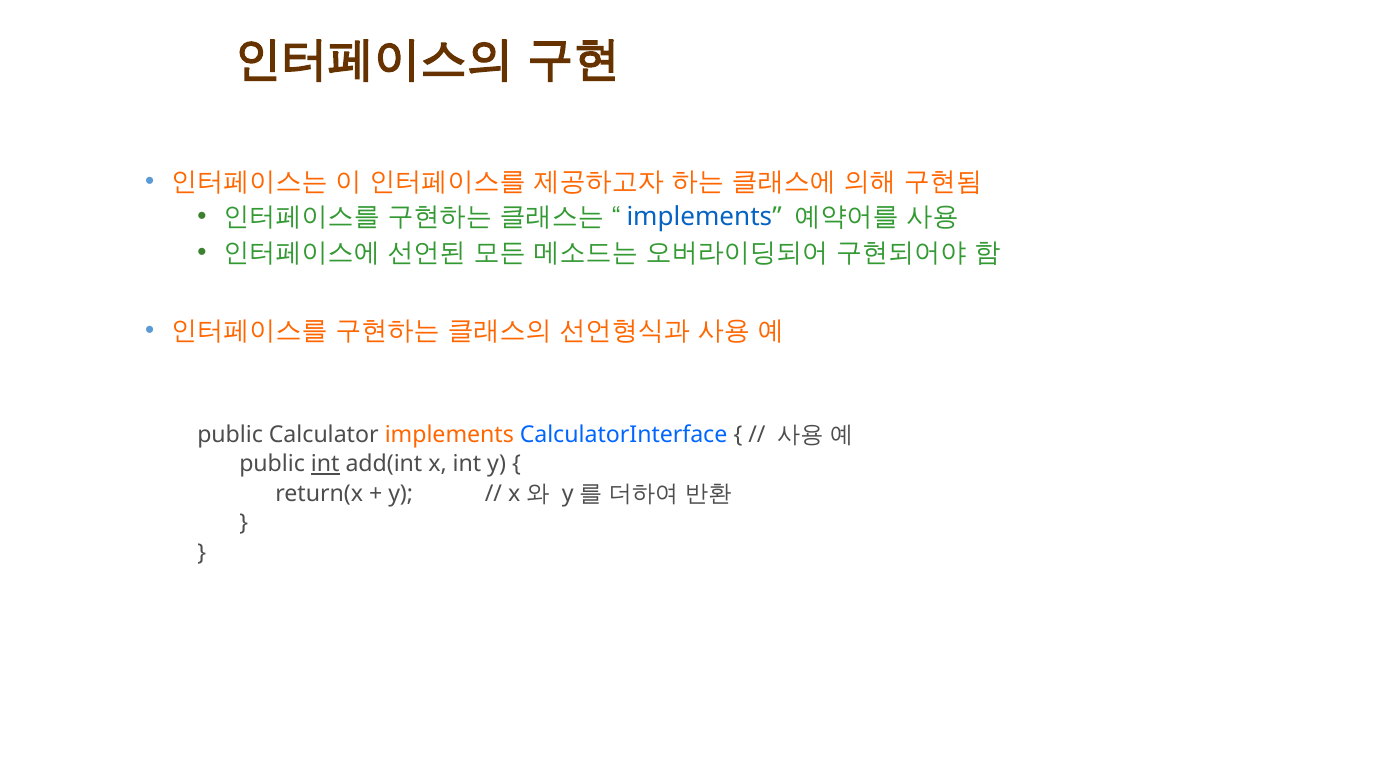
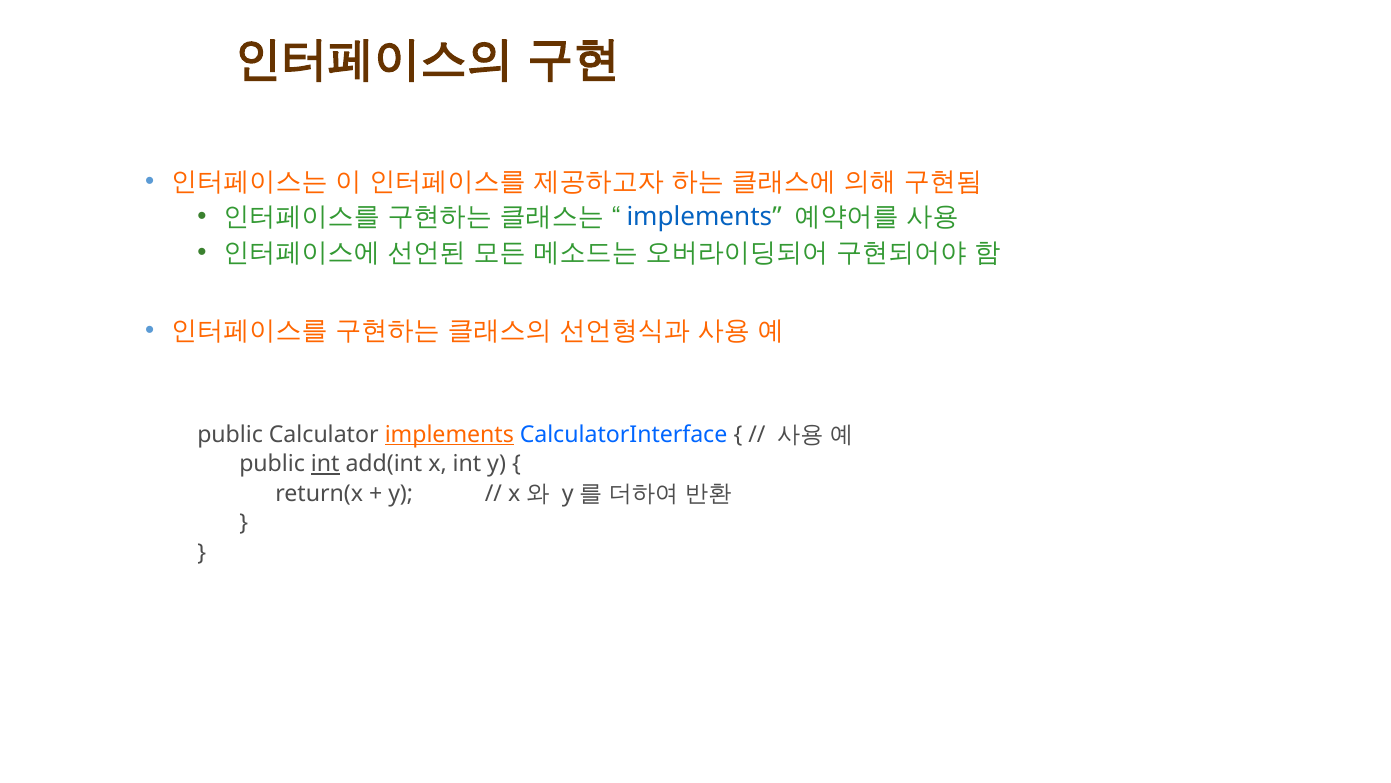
implements at (449, 434) underline: none -> present
